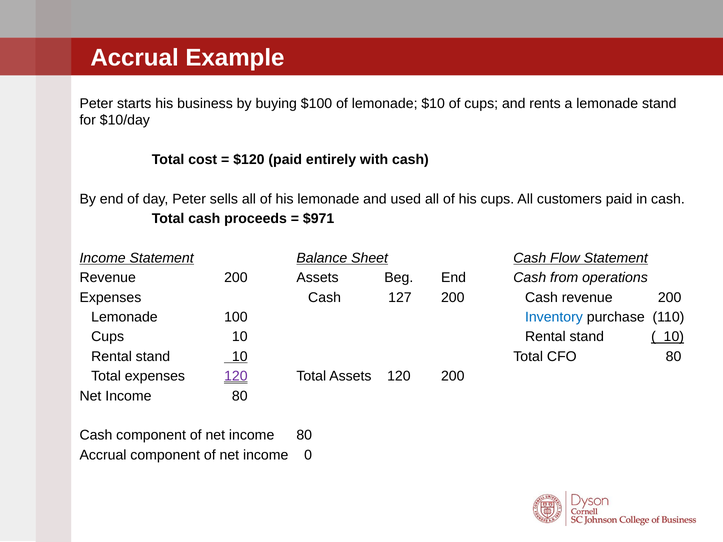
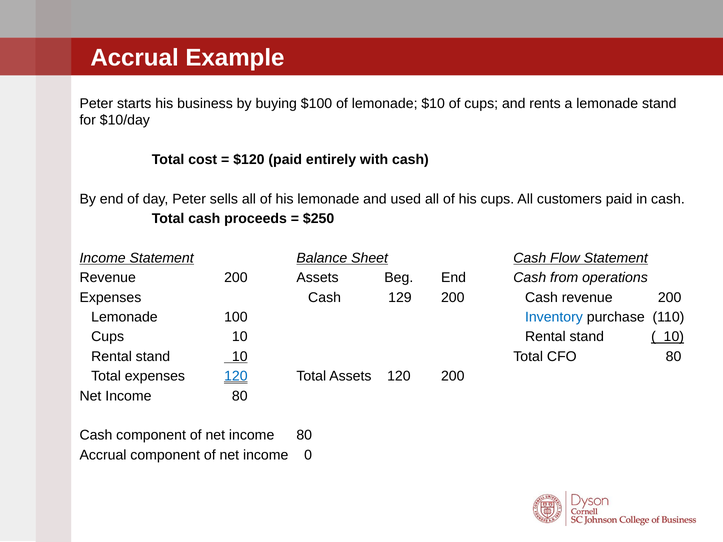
$971: $971 -> $250
127: 127 -> 129
120 at (236, 376) colour: purple -> blue
